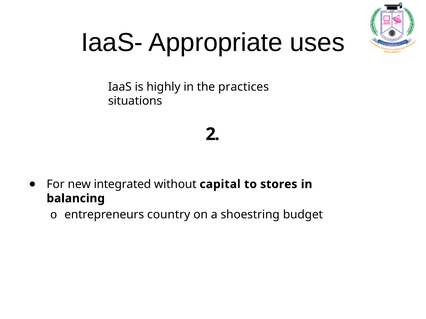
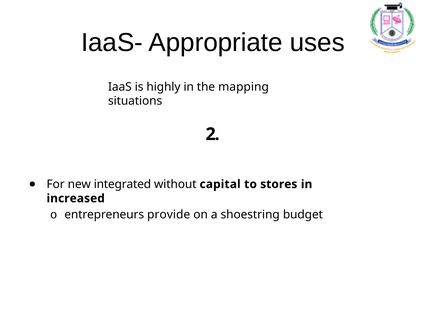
practices: practices -> mapping
balancing: balancing -> increased
country: country -> provide
